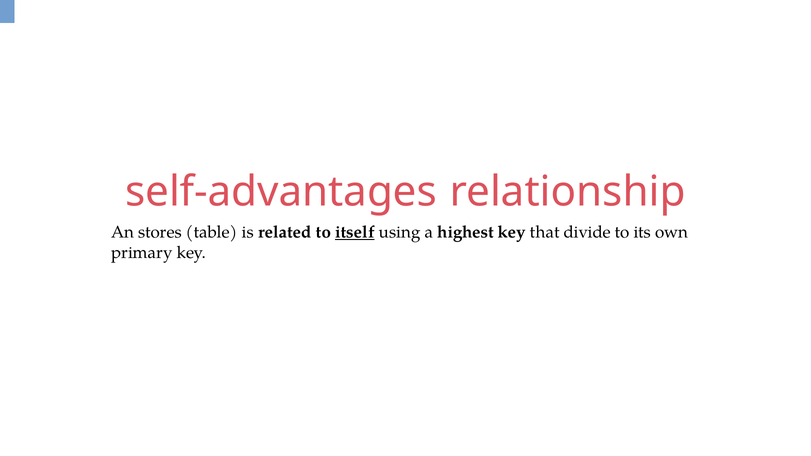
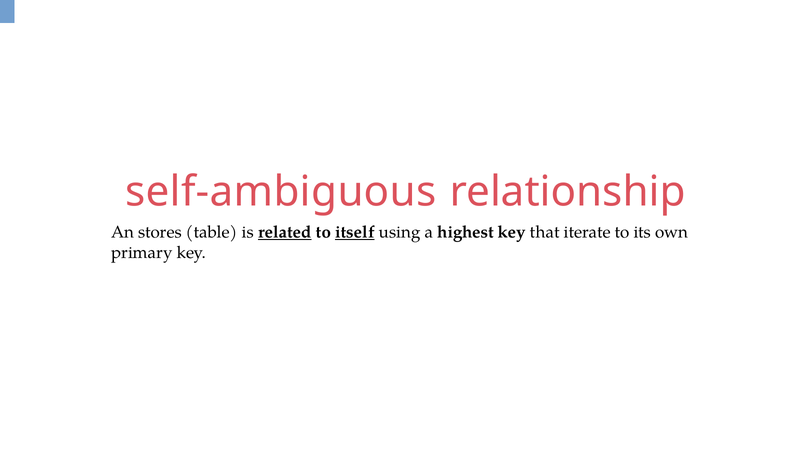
self-advantages: self-advantages -> self-ambiguous
related underline: none -> present
divide: divide -> iterate
